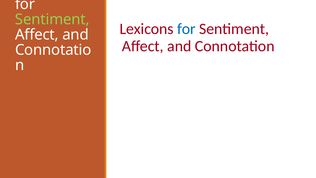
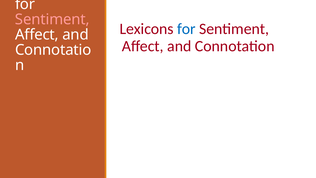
Sentiment at (52, 19) colour: light green -> pink
